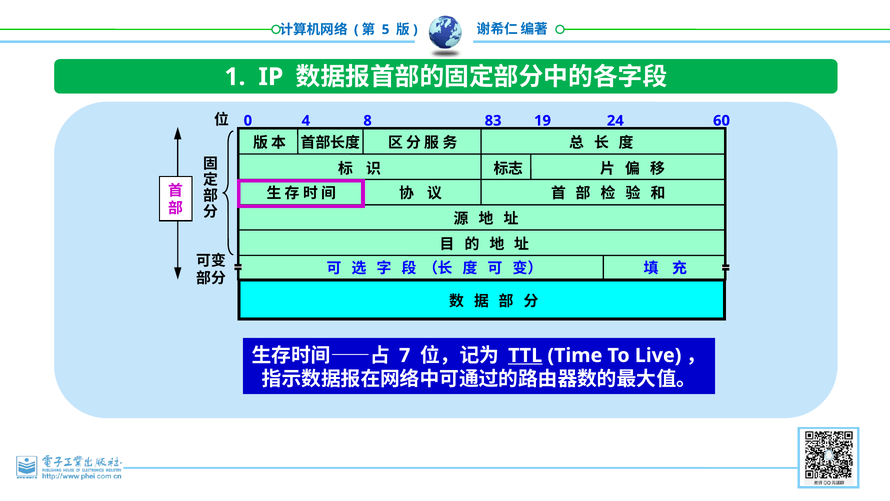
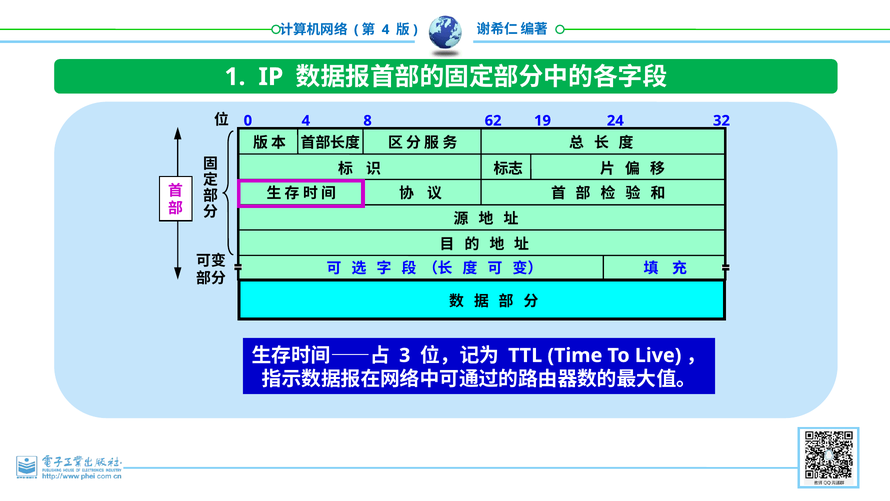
5 at (386, 30): 5 -> 4
83: 83 -> 62
60: 60 -> 32
7: 7 -> 3
TTL underline: present -> none
